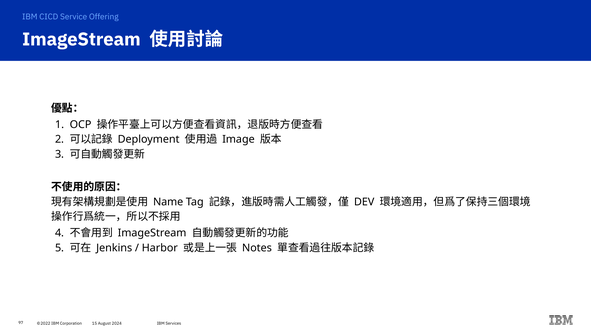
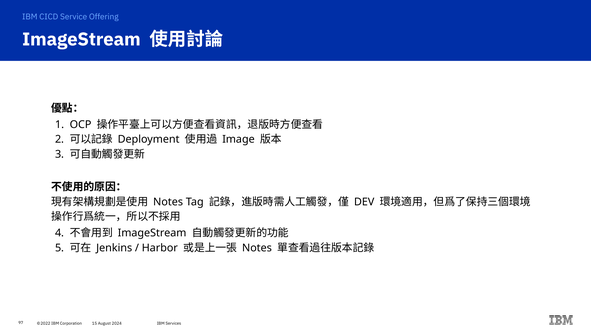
Name at (168, 202): Name -> Notes
